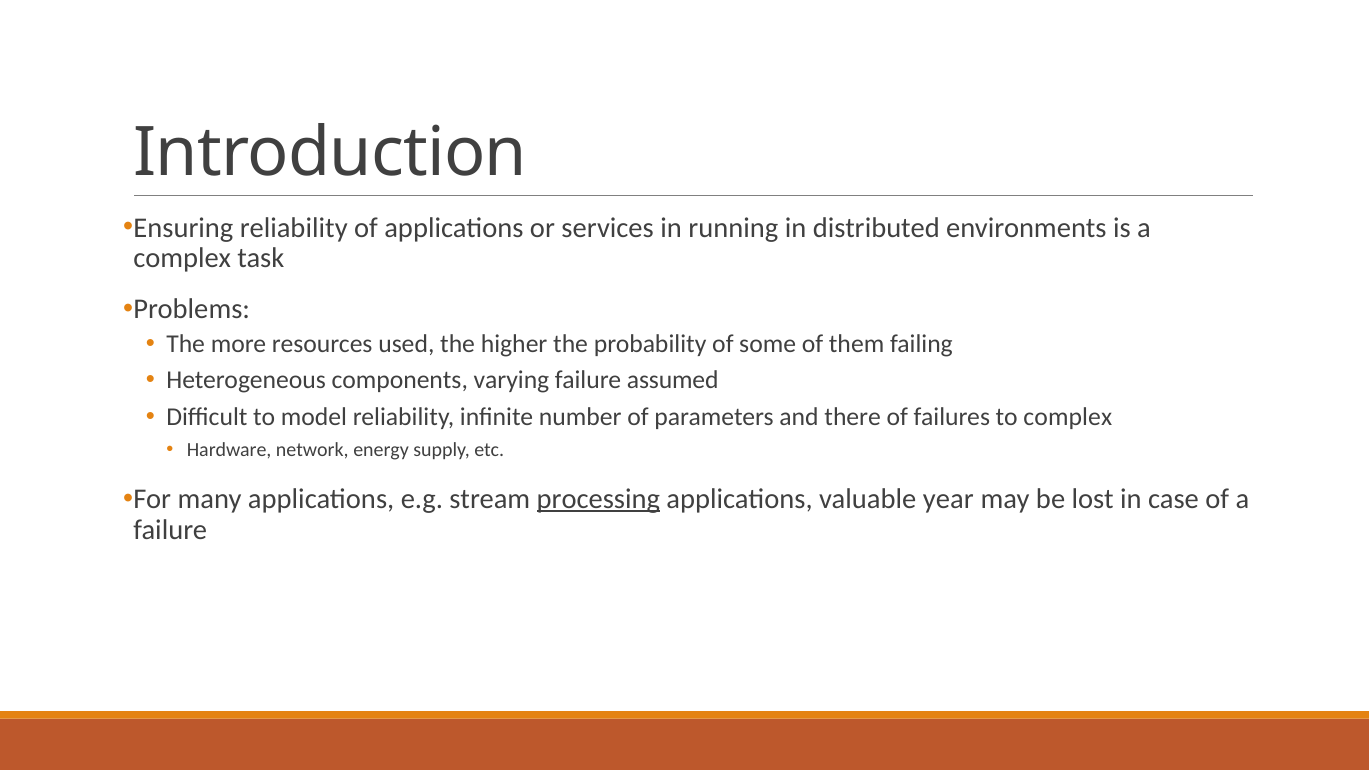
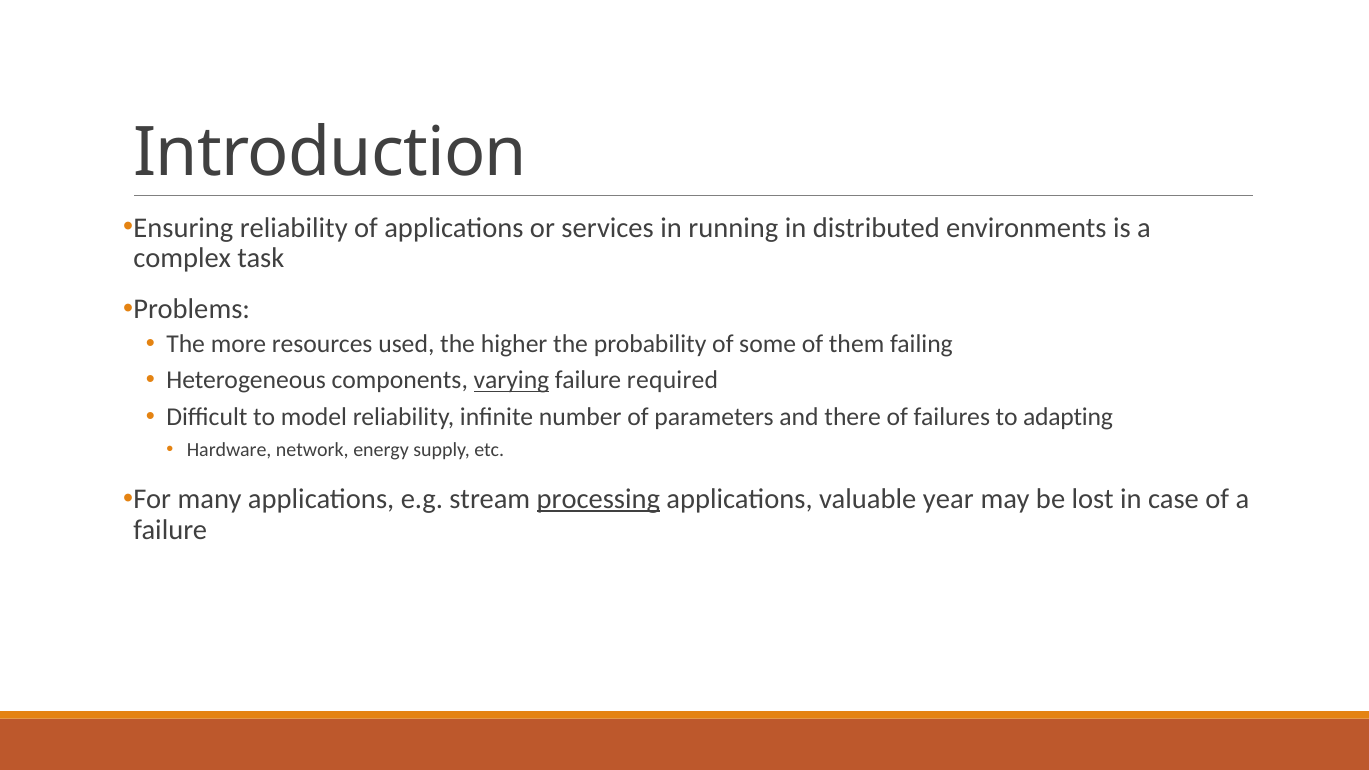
varying underline: none -> present
assumed: assumed -> required
to complex: complex -> adapting
